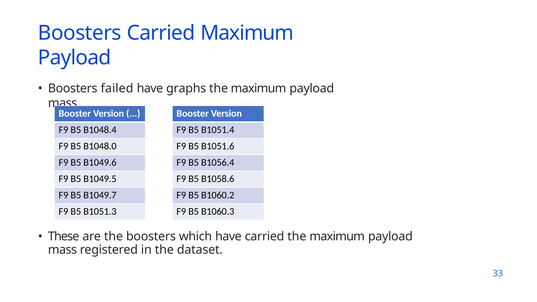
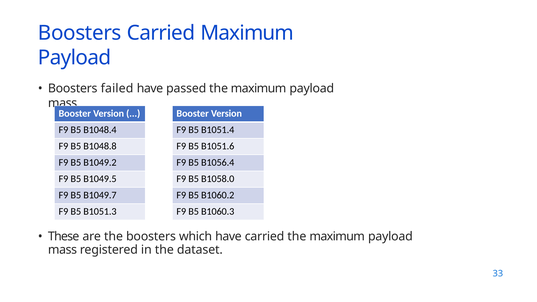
graphs: graphs -> passed
B1048.0: B1048.0 -> B1048.8
B1049.6: B1049.6 -> B1049.2
B1058.6: B1058.6 -> B1058.0
